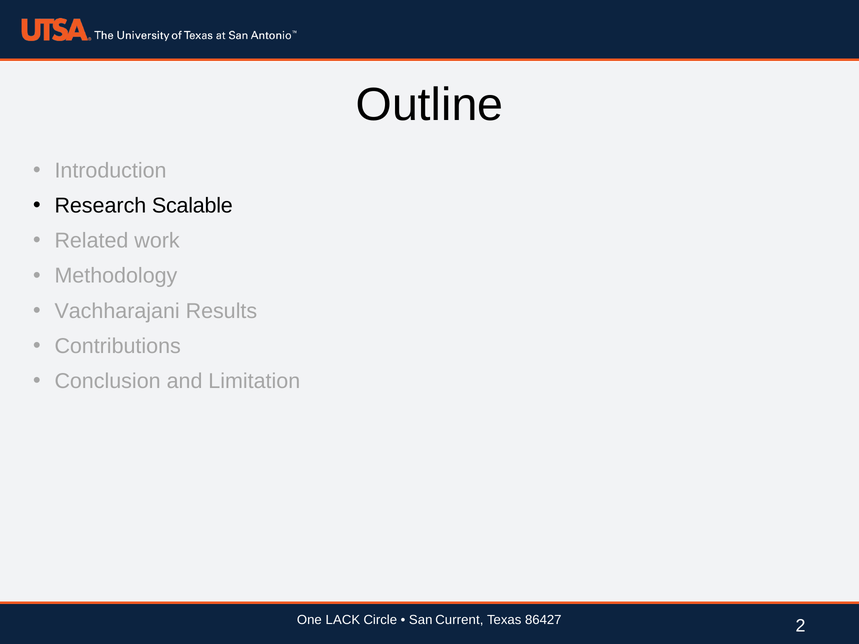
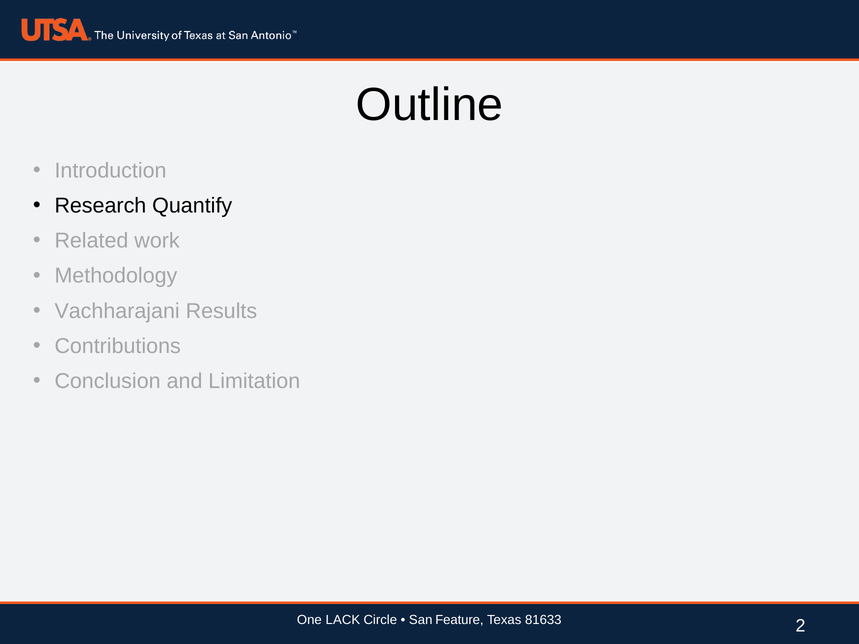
Scalable: Scalable -> Quantify
Current: Current -> Feature
86427: 86427 -> 81633
